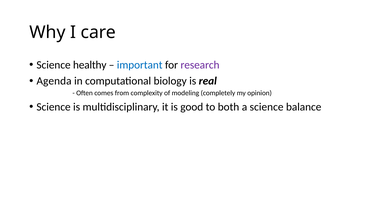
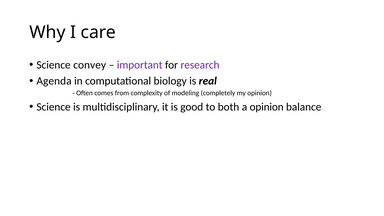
healthy: healthy -> convey
important colour: blue -> purple
a science: science -> opinion
